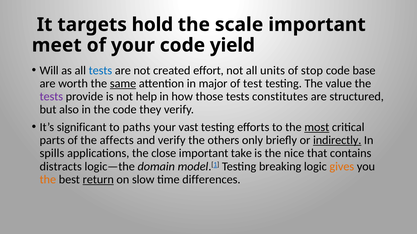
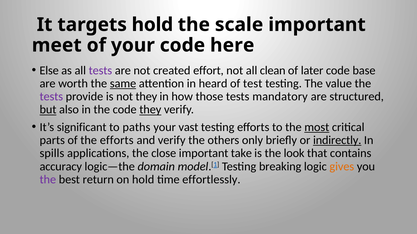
yield: yield -> here
Will: Will -> Else
tests at (100, 71) colour: blue -> purple
units: units -> clean
stop: stop -> later
major: major -> heard
not help: help -> they
constitutes: constitutes -> mandatory
but underline: none -> present
they at (150, 110) underline: none -> present
the affects: affects -> efforts
nice: nice -> look
distracts: distracts -> accuracy
the at (48, 180) colour: orange -> purple
return underline: present -> none
on slow: slow -> hold
differences: differences -> effortlessly
